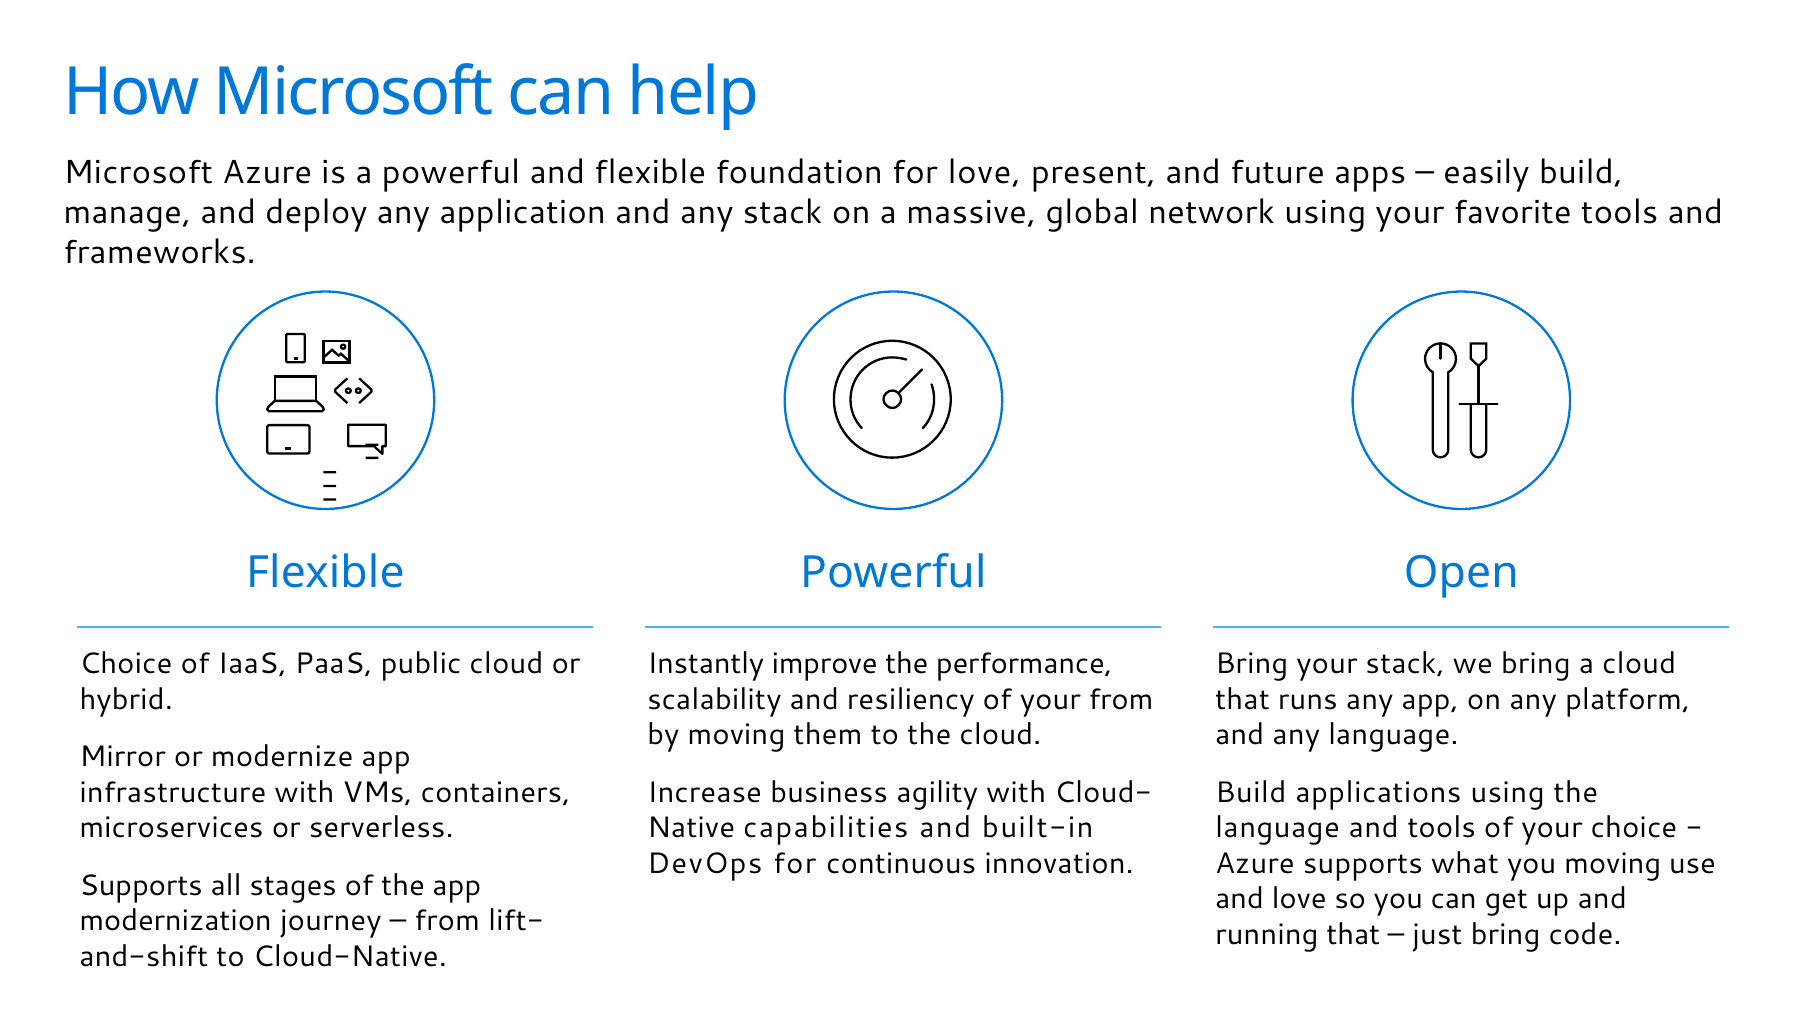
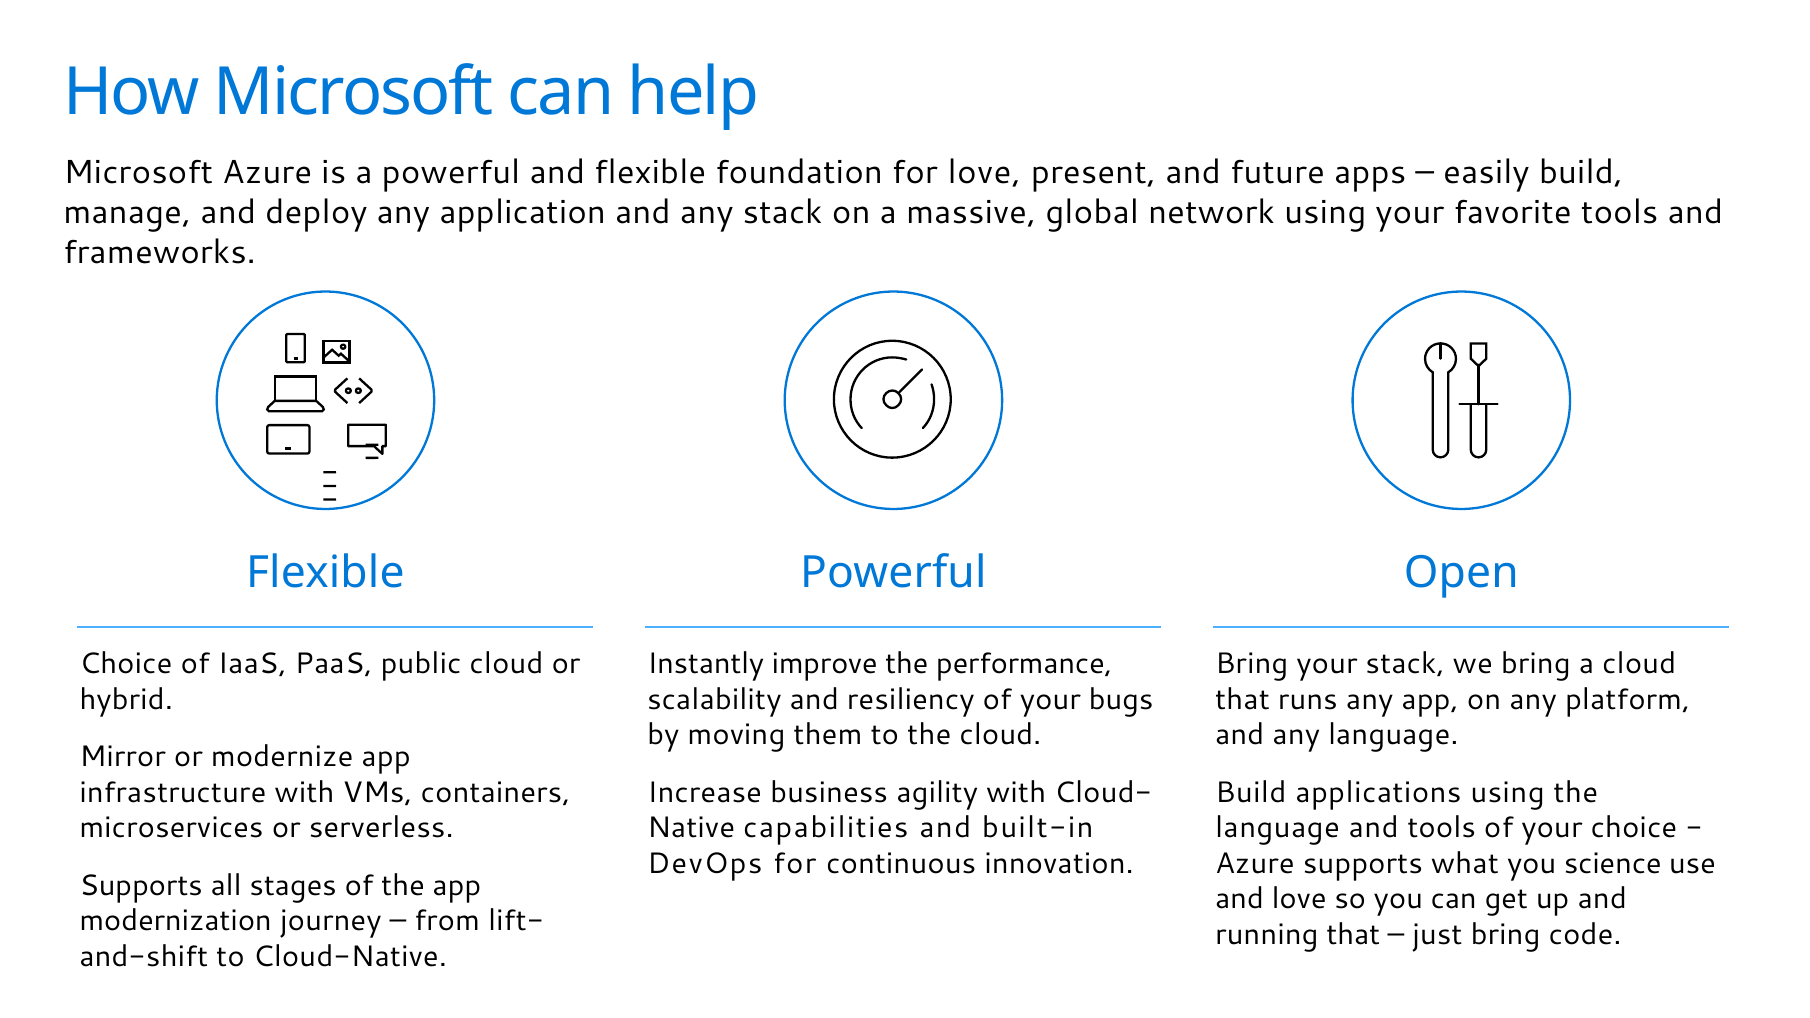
your from: from -> bugs
you moving: moving -> science
